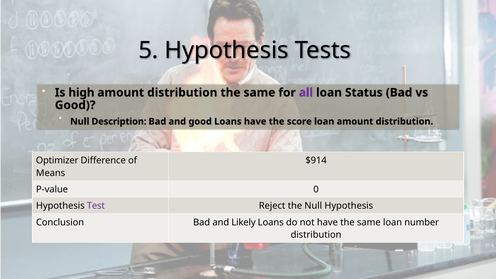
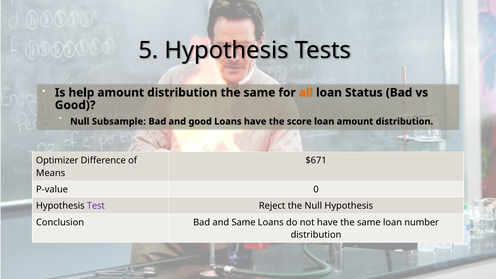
high: high -> help
all colour: purple -> orange
Description: Description -> Subsample
$914: $914 -> $671
and Likely: Likely -> Same
